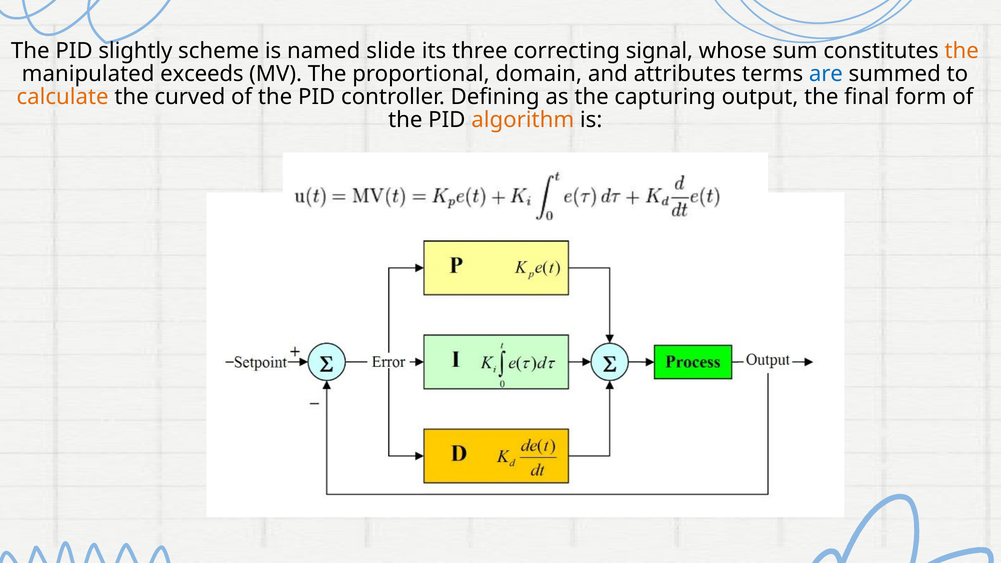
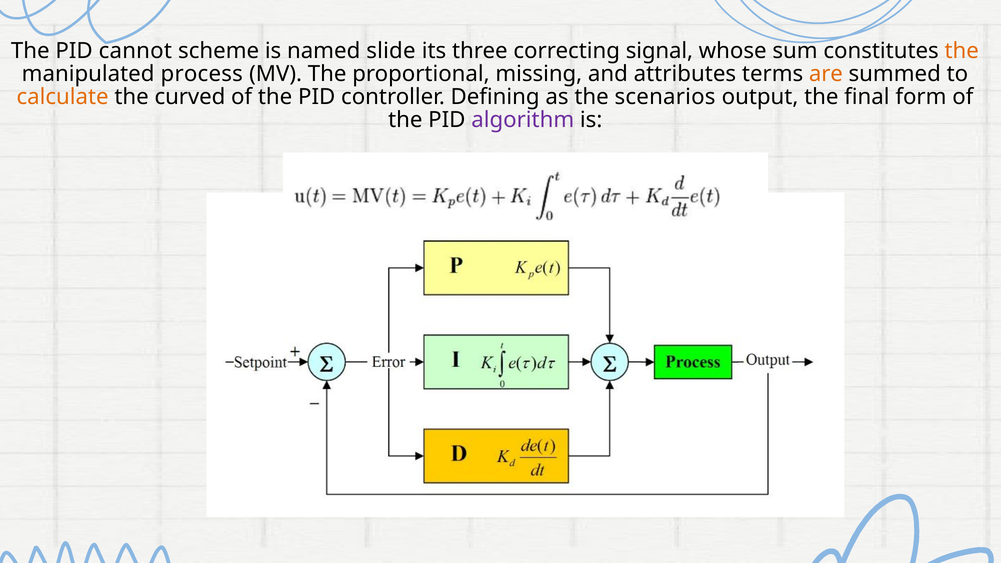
slightly: slightly -> cannot
exceeds: exceeds -> process
domain: domain -> missing
are colour: blue -> orange
capturing: capturing -> scenarios
algorithm colour: orange -> purple
